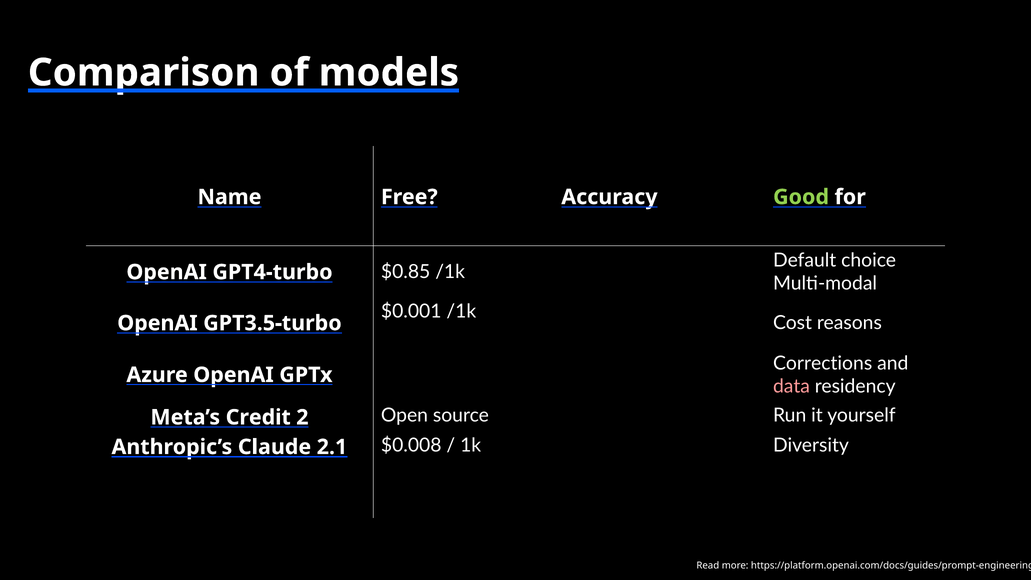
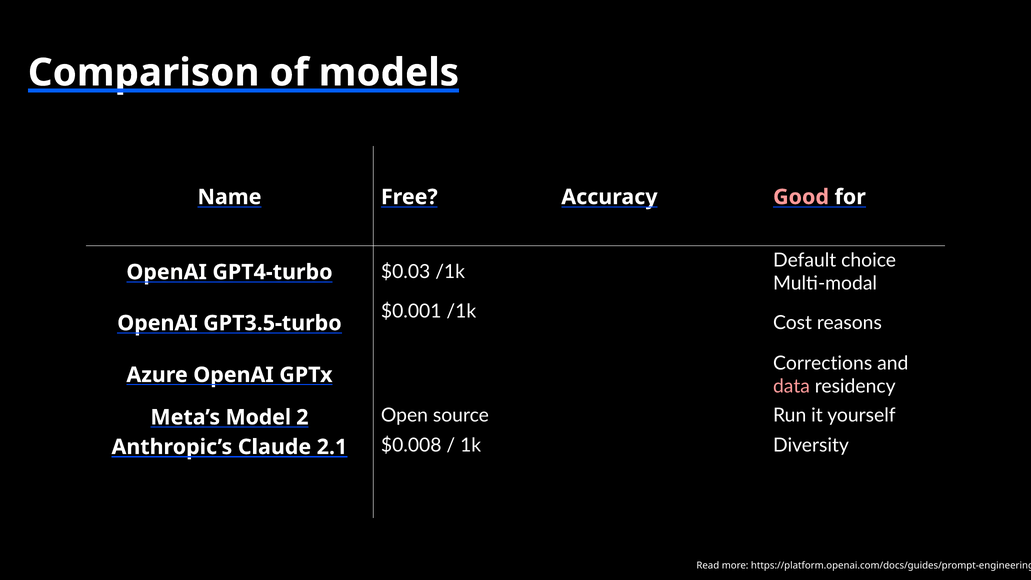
Good colour: light green -> pink
$0.85: $0.85 -> $0.03
Credit: Credit -> Model
